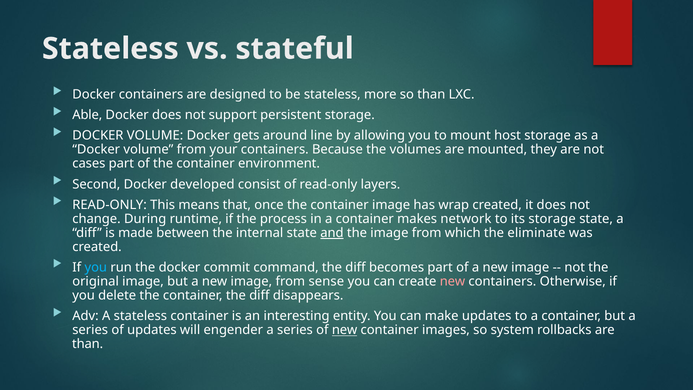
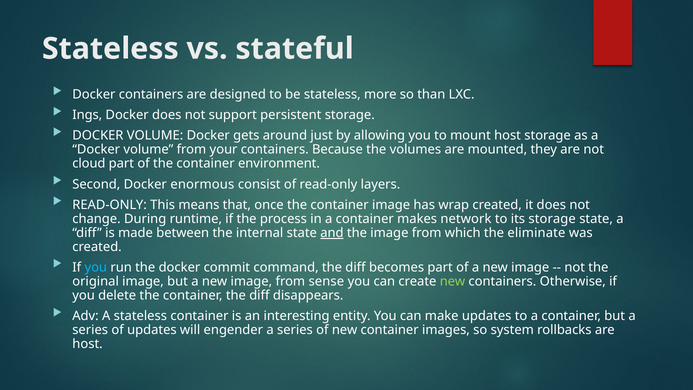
Able: Able -> Ings
line: line -> just
cases: cases -> cloud
developed: developed -> enormous
new at (452, 281) colour: pink -> light green
new at (345, 330) underline: present -> none
than at (88, 344): than -> host
